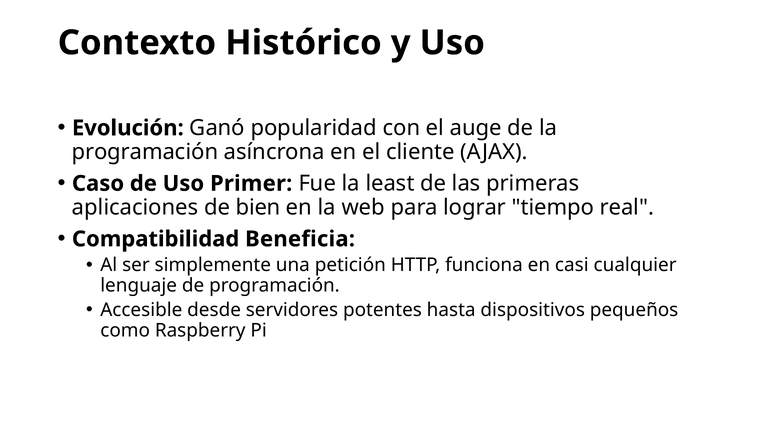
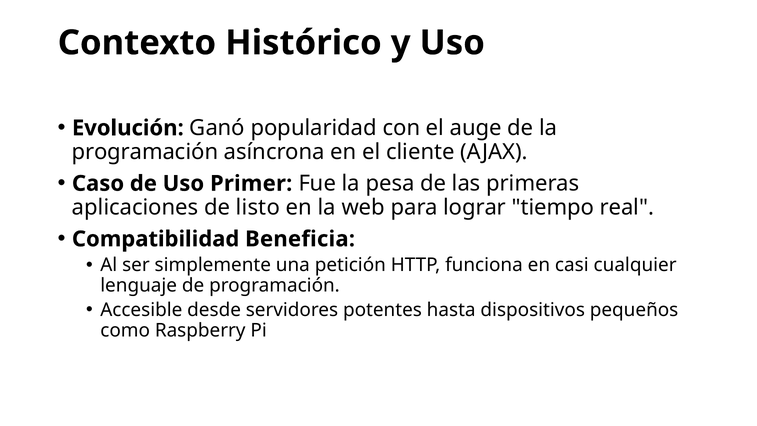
least: least -> pesa
bien: bien -> listo
